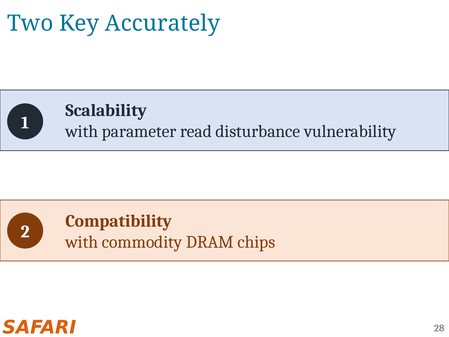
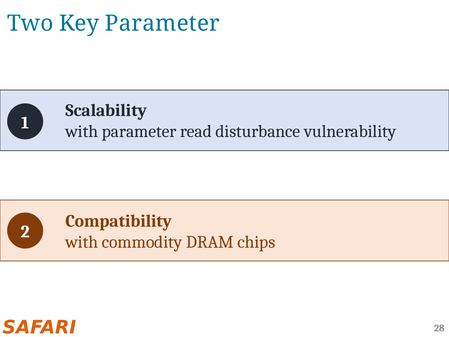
Key Accurately: Accurately -> Parameter
